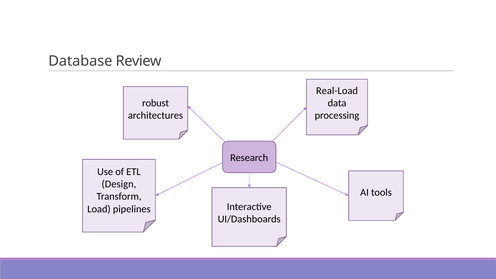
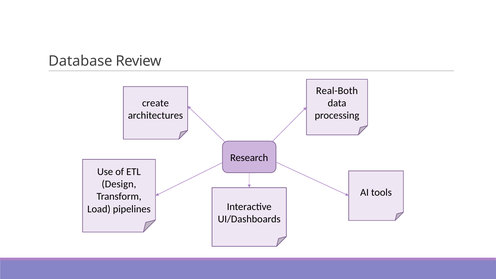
Real-Load: Real-Load -> Real-Both
robust: robust -> create
